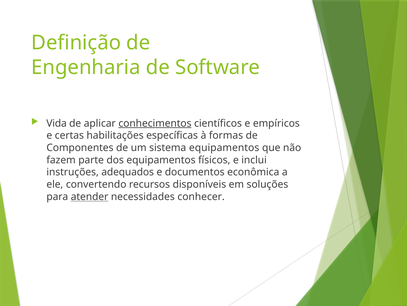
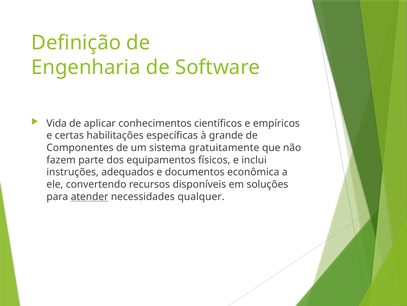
conhecimentos underline: present -> none
formas: formas -> grande
sistema equipamentos: equipamentos -> gratuitamente
conhecer: conhecer -> qualquer
